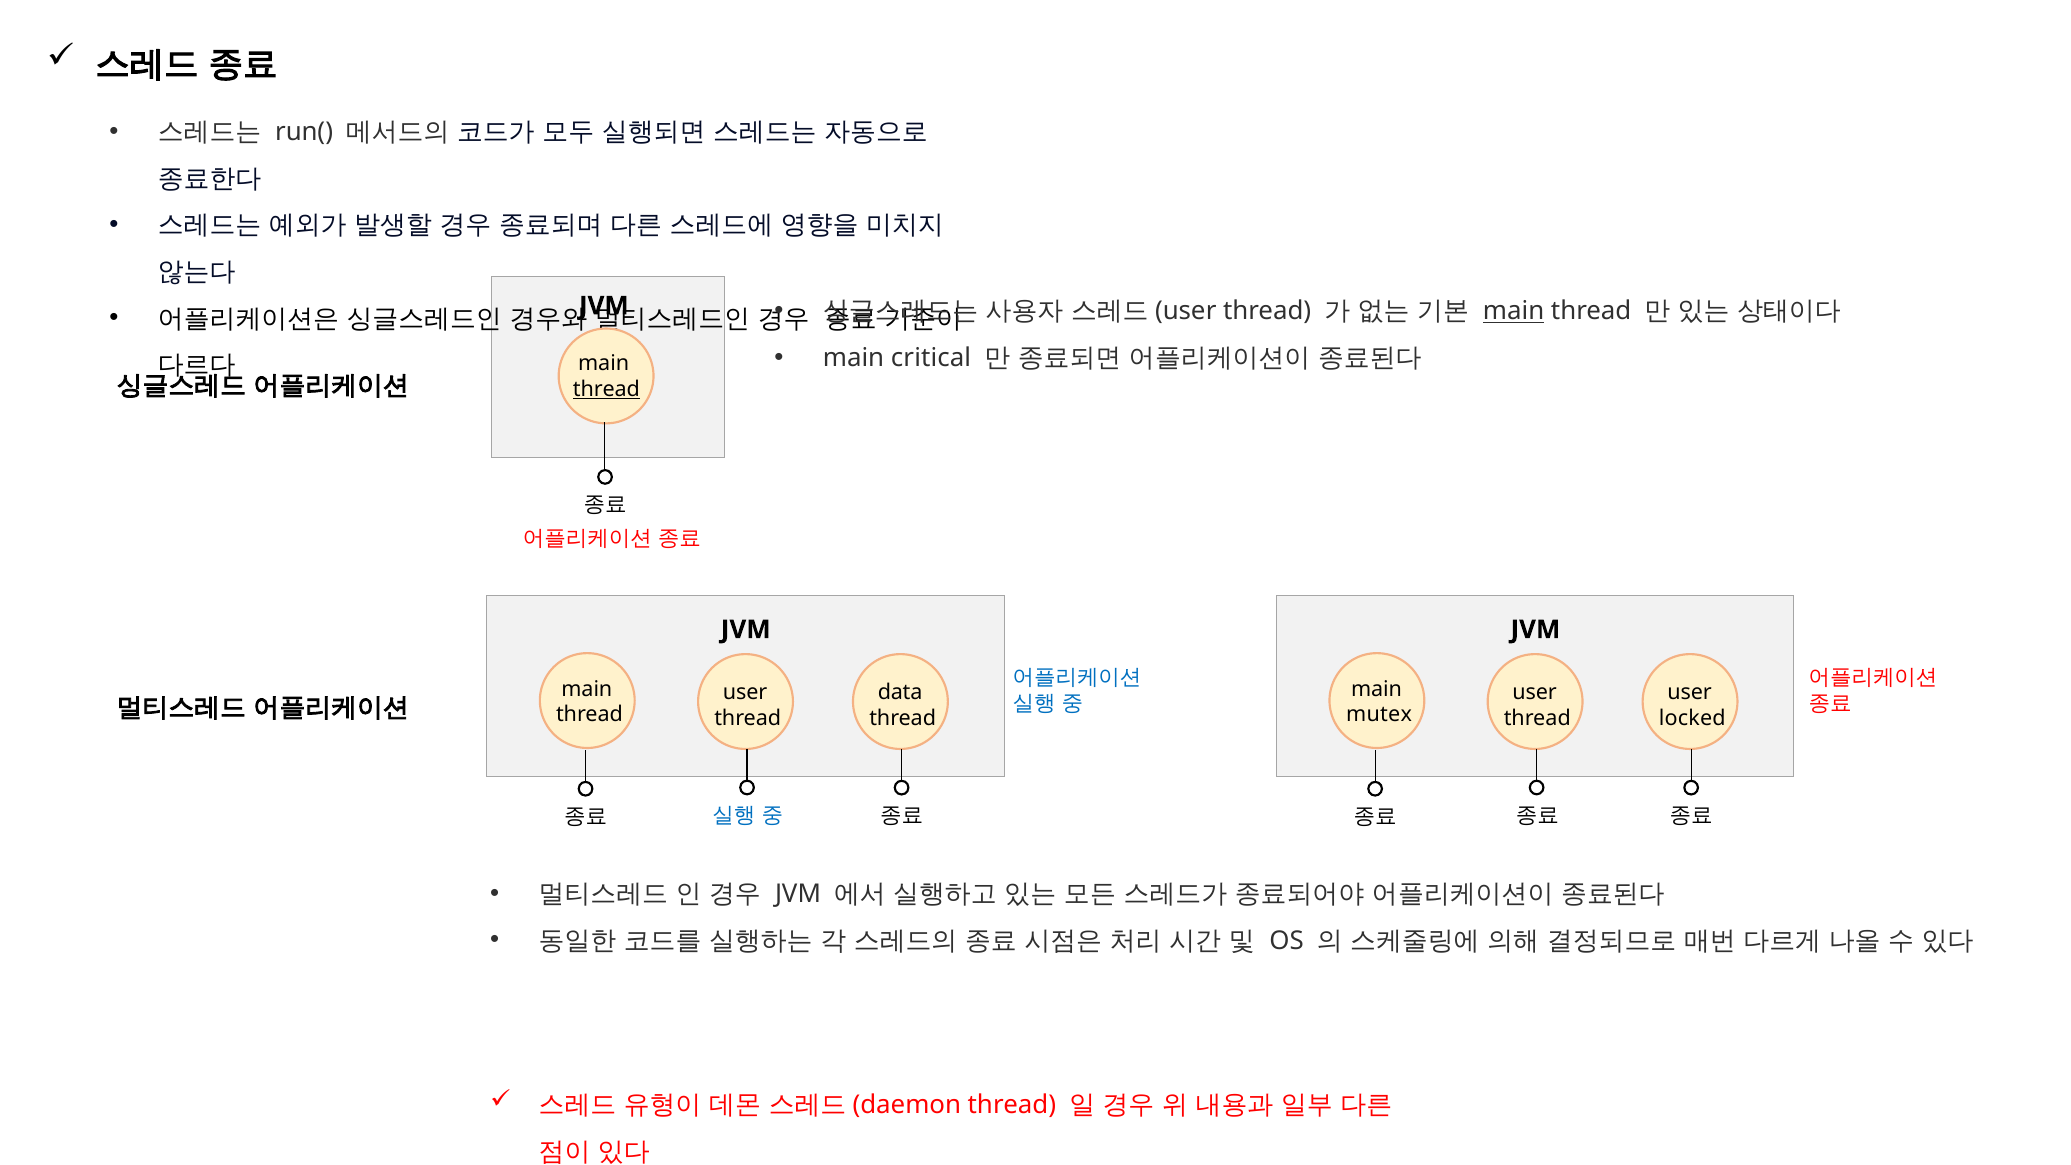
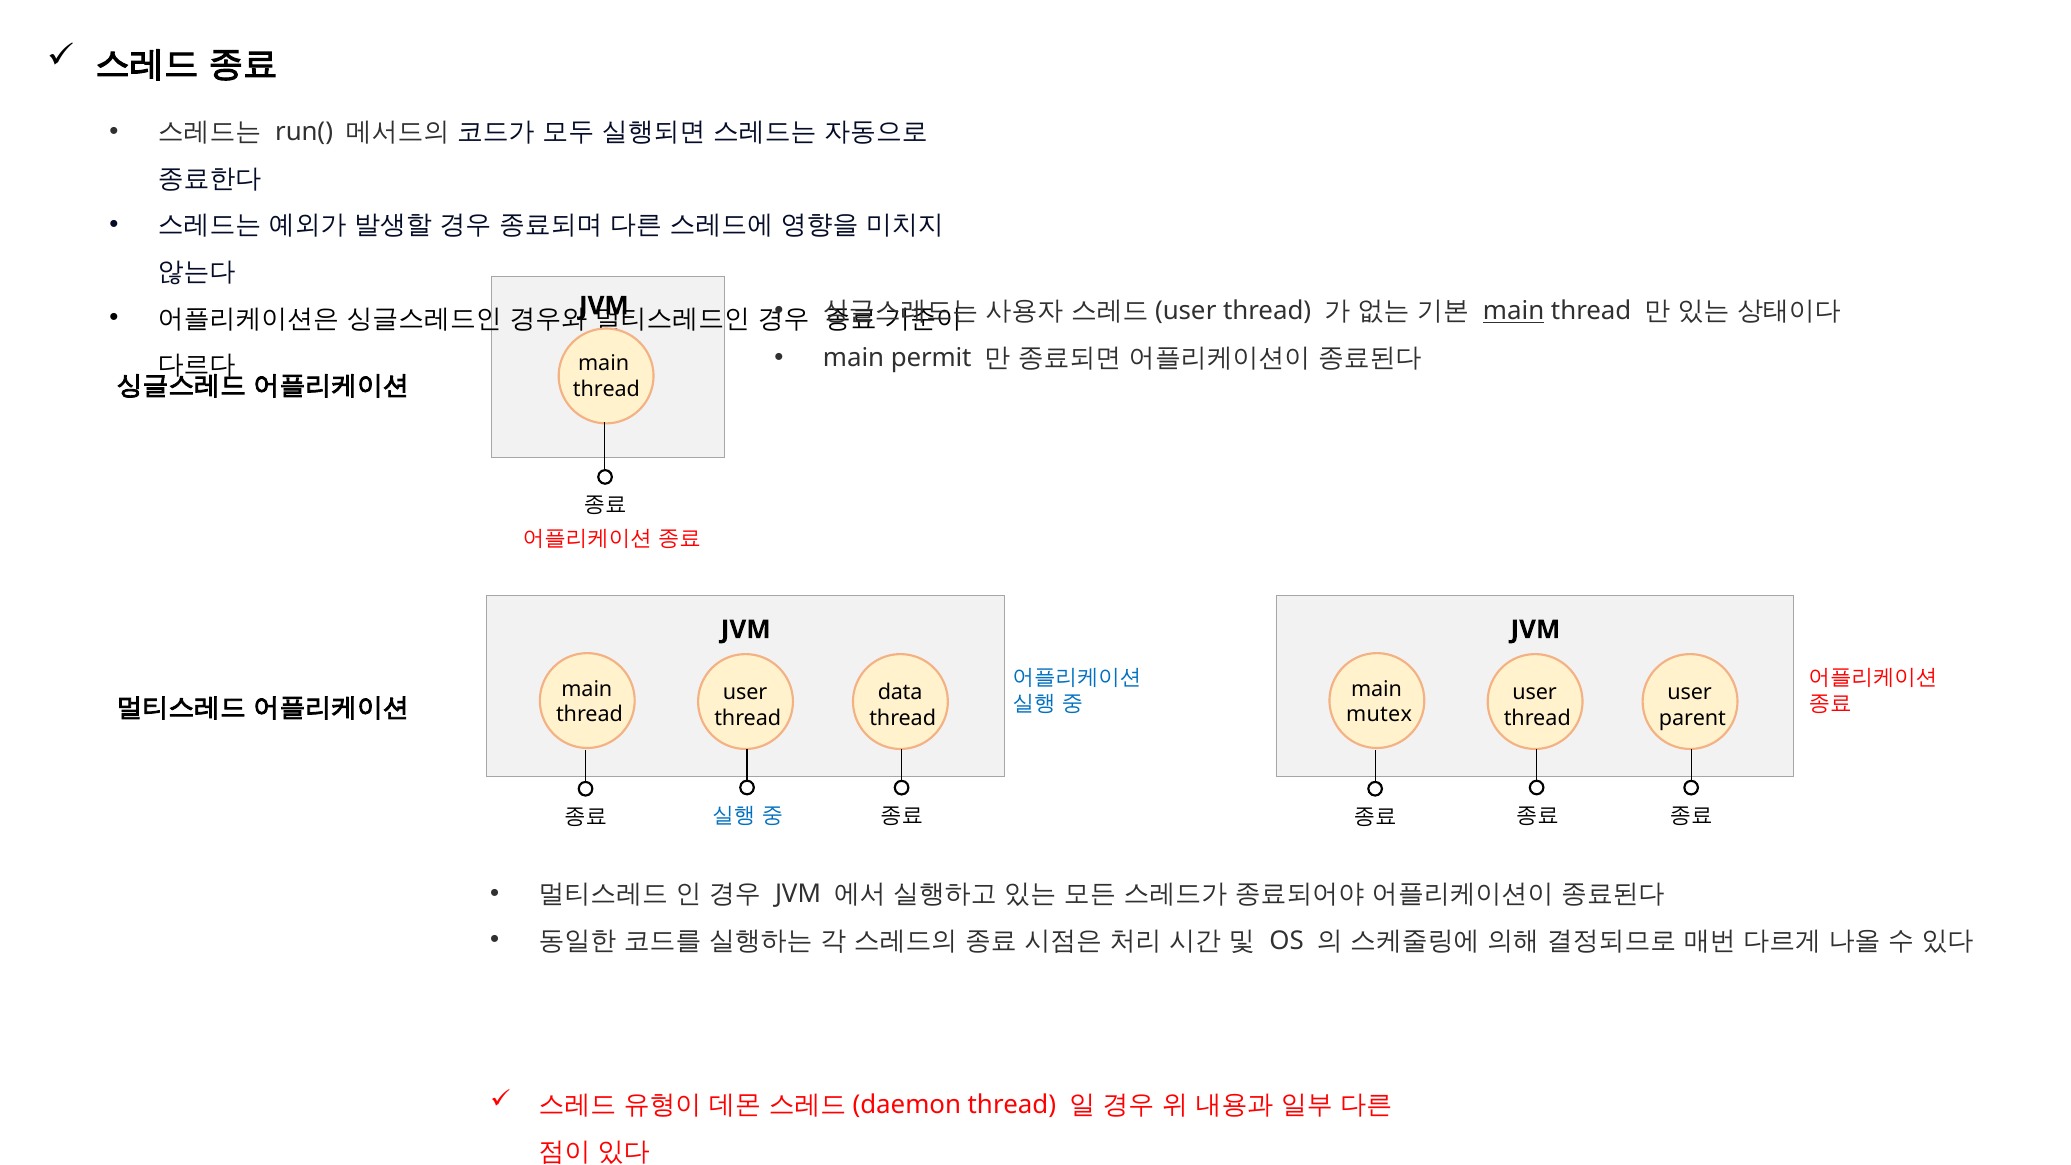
critical: critical -> permit
thread at (606, 389) underline: present -> none
locked: locked -> parent
